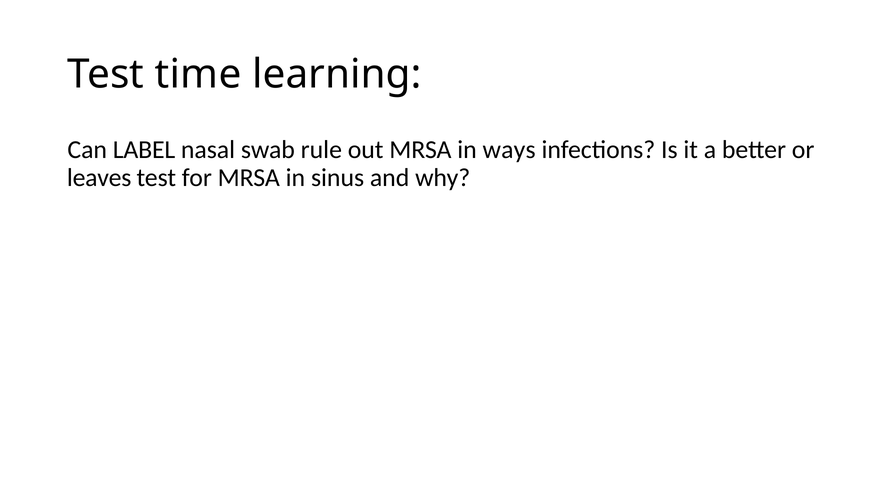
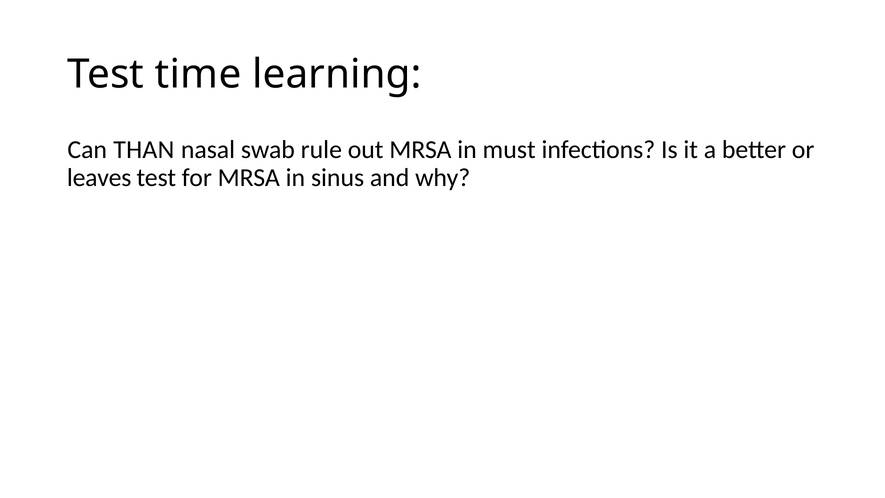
LABEL: LABEL -> THAN
ways: ways -> must
